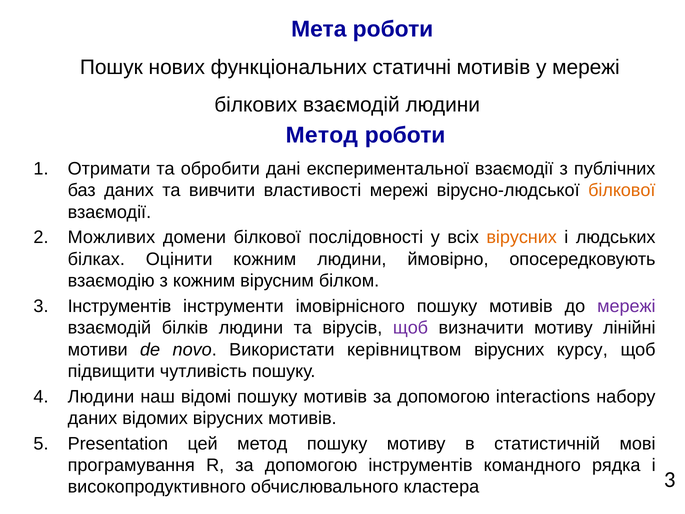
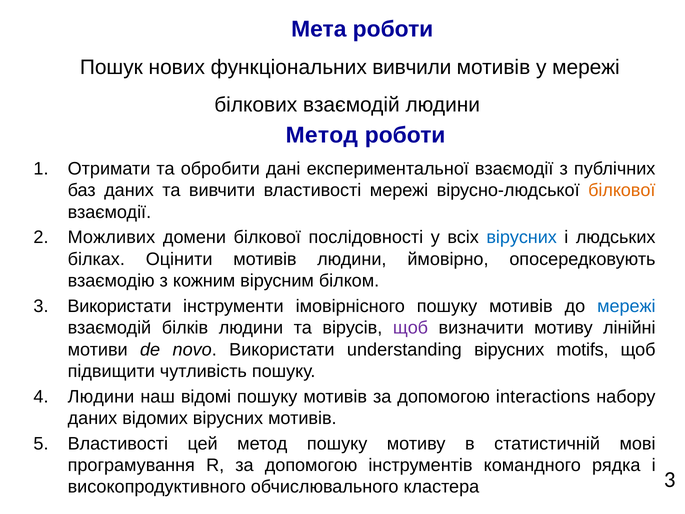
статичні: статичні -> вивчили
вірусних at (522, 237) colour: orange -> blue
Оцінити кожним: кожним -> мотивів
3 Інструментів: Інструментів -> Використати
мережі at (626, 306) colour: purple -> blue
керівництвом: керівництвом -> understanding
курсу: курсу -> motifs
Presentation at (118, 443): Presentation -> Властивості
